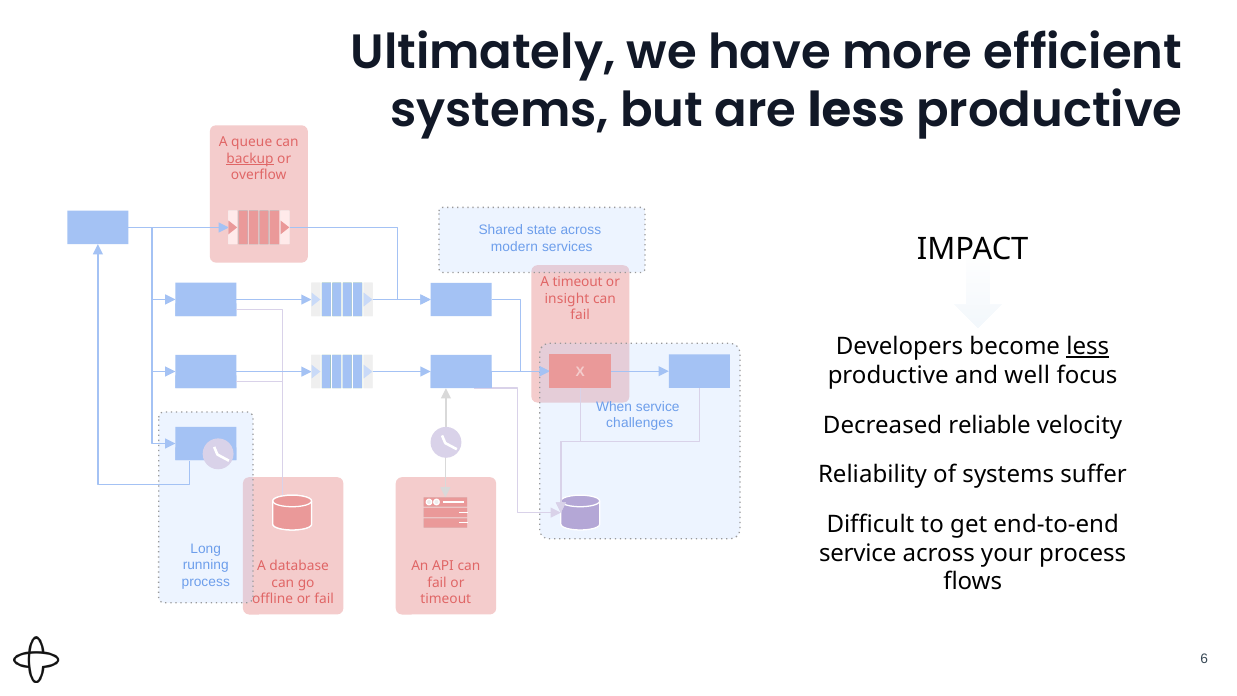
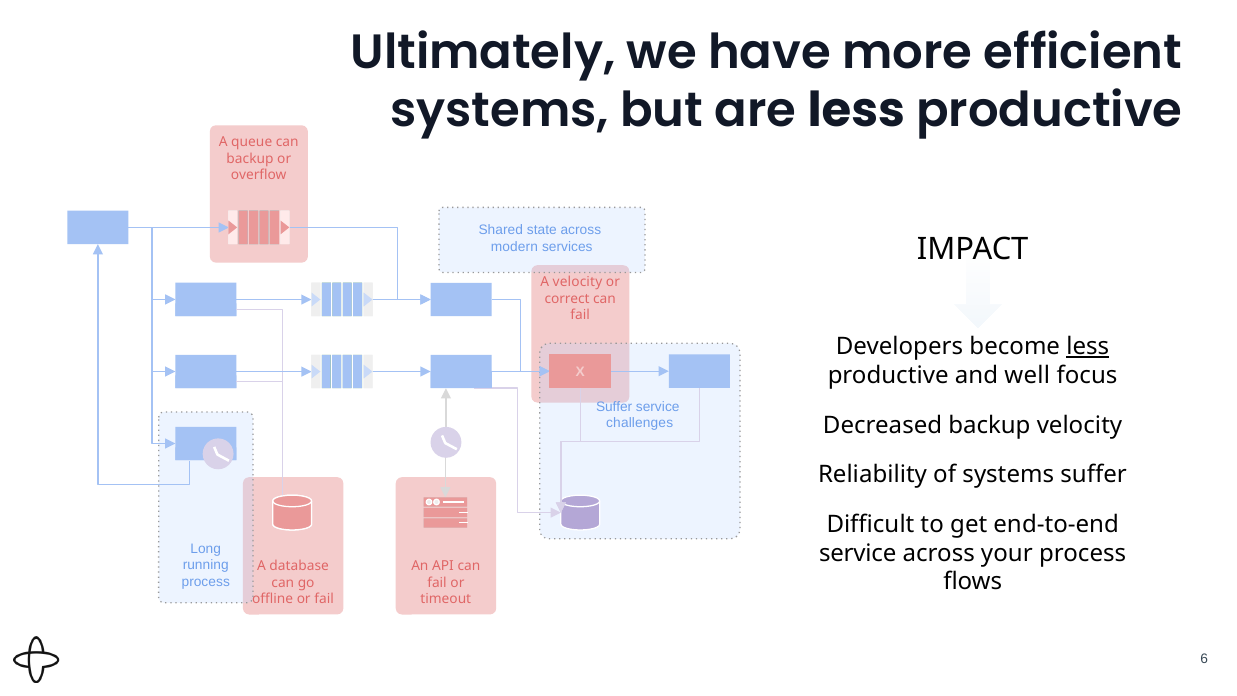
backup at (250, 159) underline: present -> none
A timeout: timeout -> velocity
insight: insight -> correct
When at (614, 407): When -> Suffer
Decreased reliable: reliable -> backup
